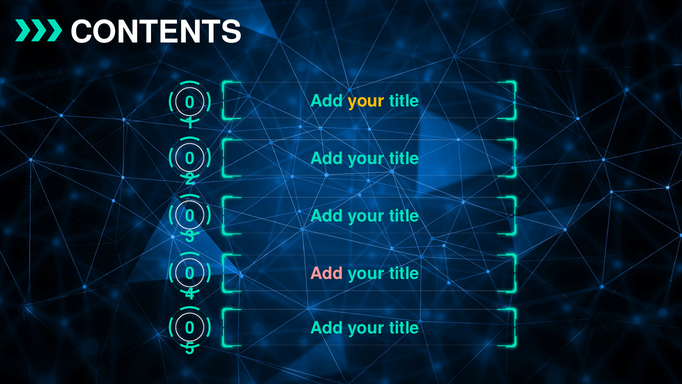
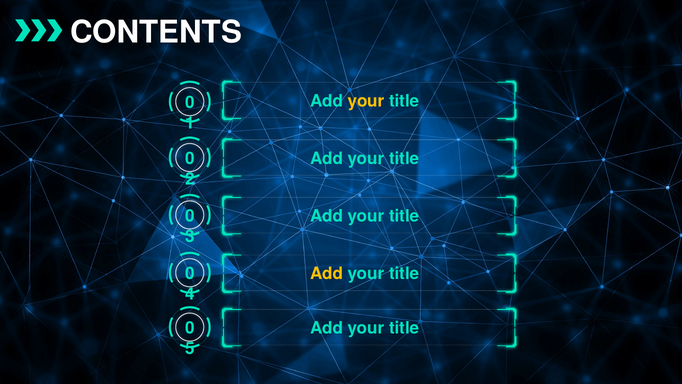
Add at (327, 273) colour: pink -> yellow
